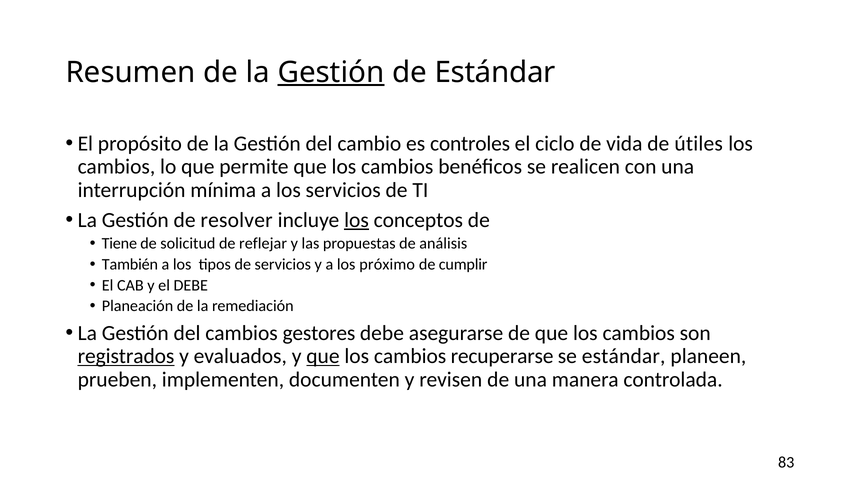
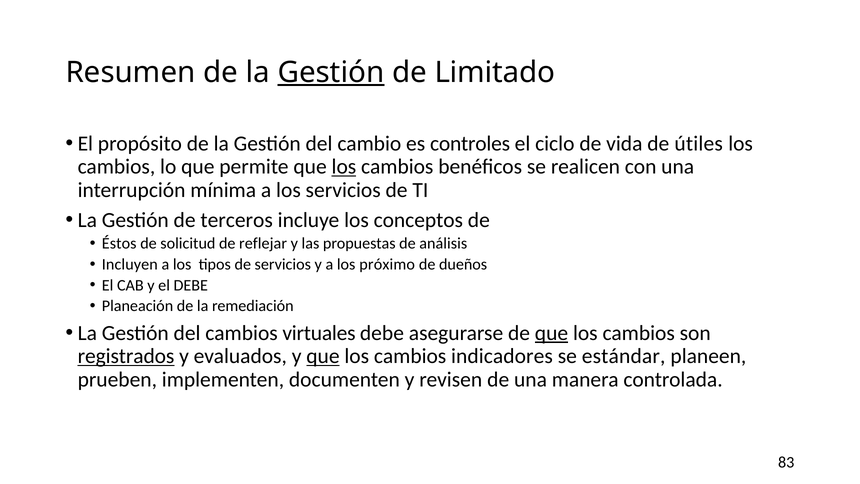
de Estándar: Estándar -> Limitado
los at (344, 167) underline: none -> present
resolver: resolver -> terceros
los at (357, 220) underline: present -> none
Tiene: Tiene -> Éstos
También: También -> Incluyen
cumplir: cumplir -> dueños
gestores: gestores -> virtuales
que at (551, 333) underline: none -> present
recuperarse: recuperarse -> indicadores
